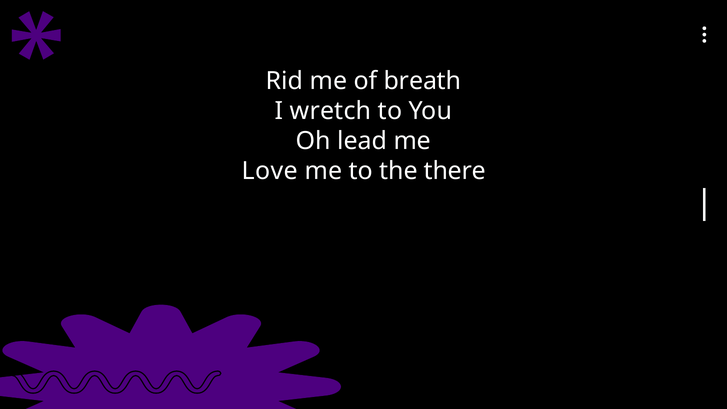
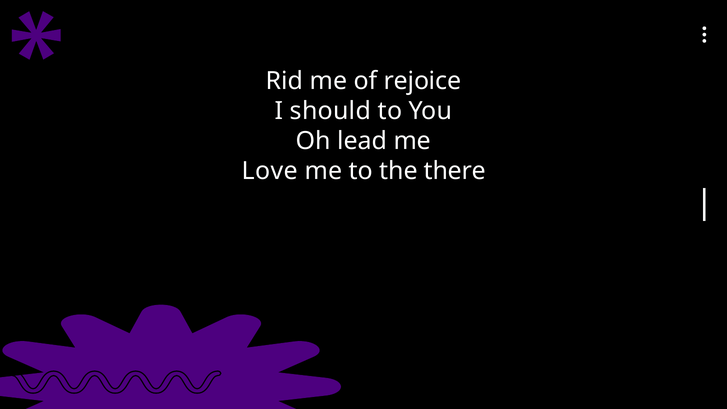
breath: breath -> rejoice
wretch: wretch -> should
